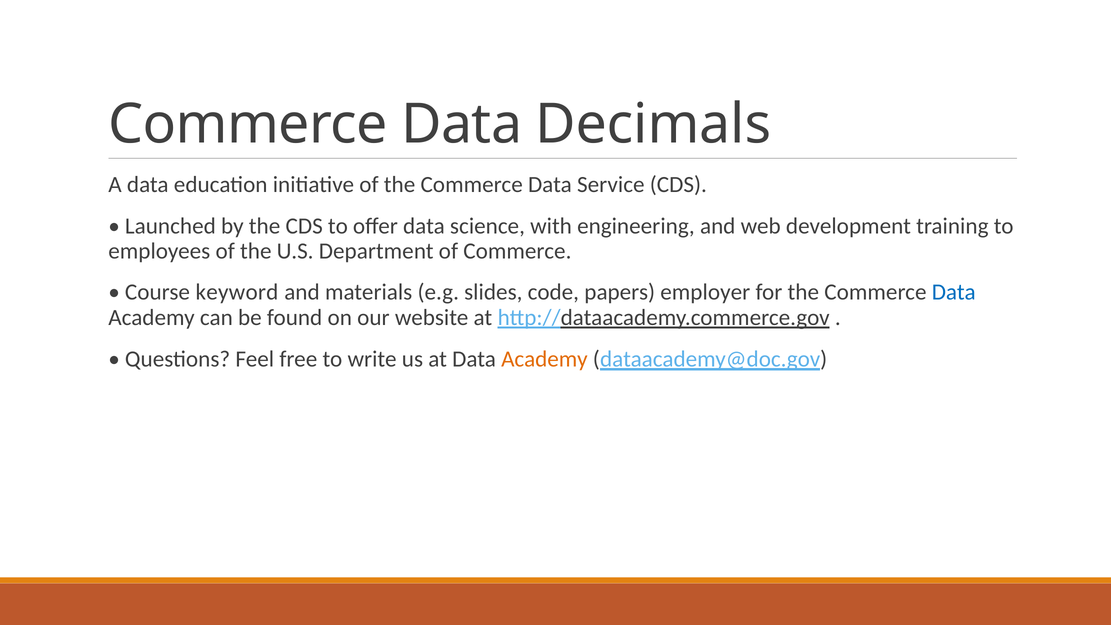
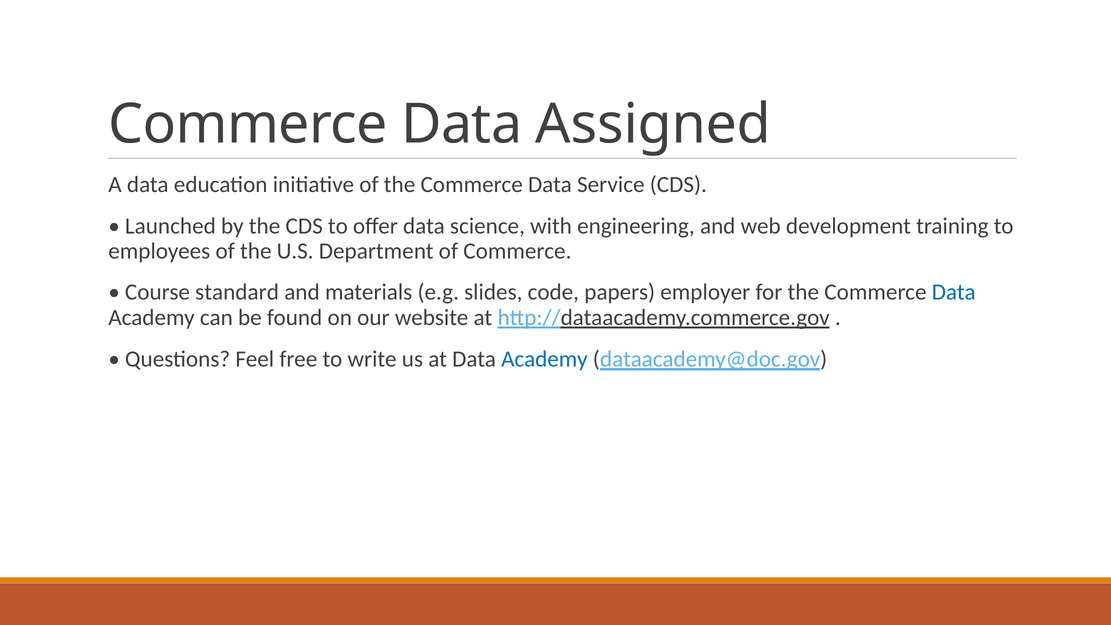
Decimals: Decimals -> Assigned
keyword: keyword -> standard
Academy at (544, 359) colour: orange -> blue
